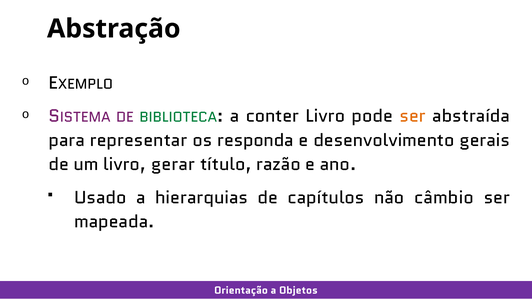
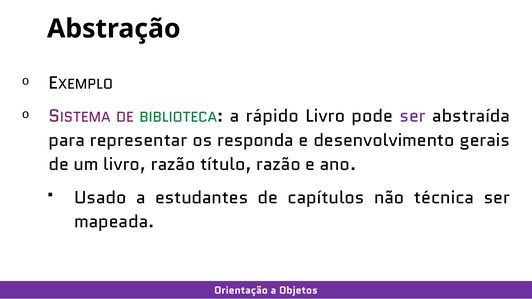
conter: conter -> rápido
ser at (413, 116) colour: orange -> purple
livro gerar: gerar -> razão
hierarquias: hierarquias -> estudantes
câmbio: câmbio -> técnica
